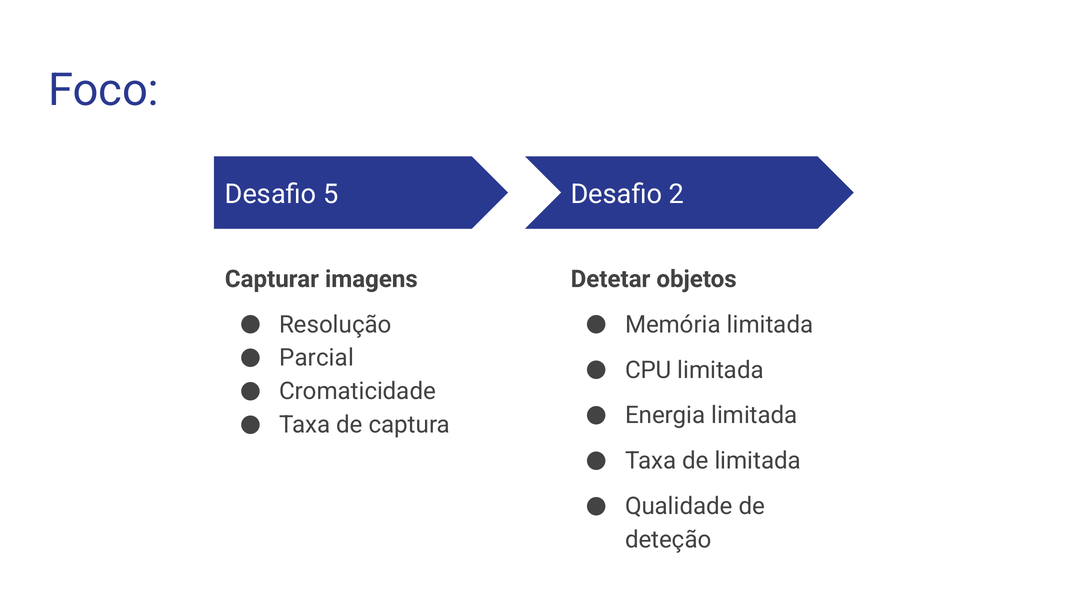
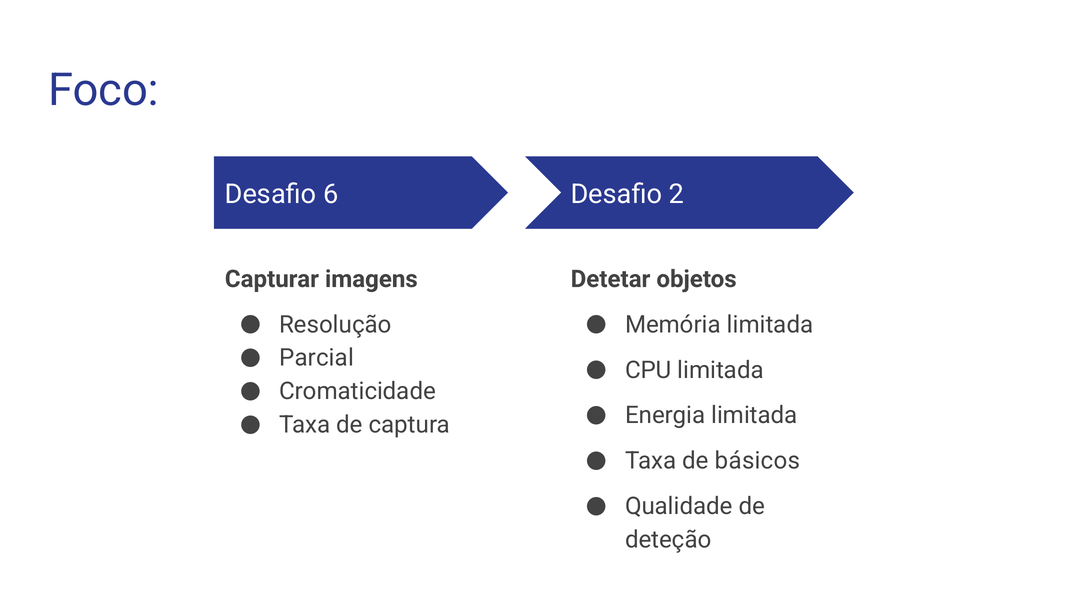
5: 5 -> 6
de limitada: limitada -> básicos
